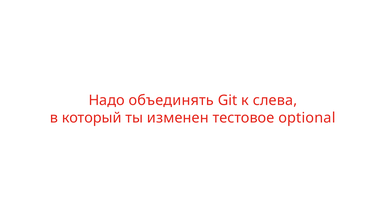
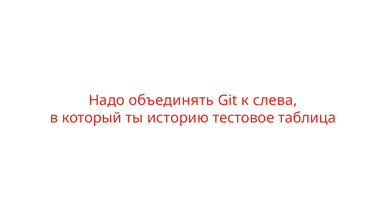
изменен: изменен -> историю
optional: optional -> таблица
